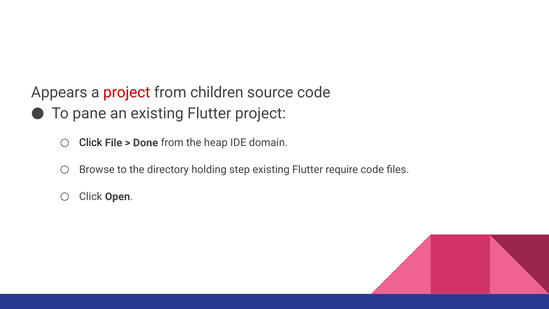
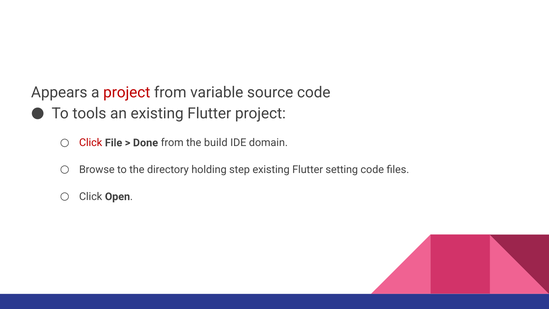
children: children -> variable
pane: pane -> tools
Click at (91, 143) colour: black -> red
heap: heap -> build
require: require -> setting
